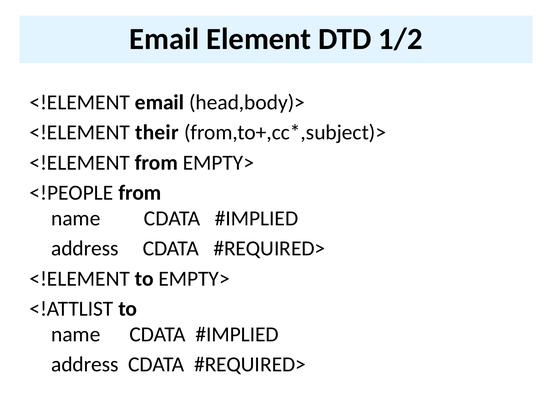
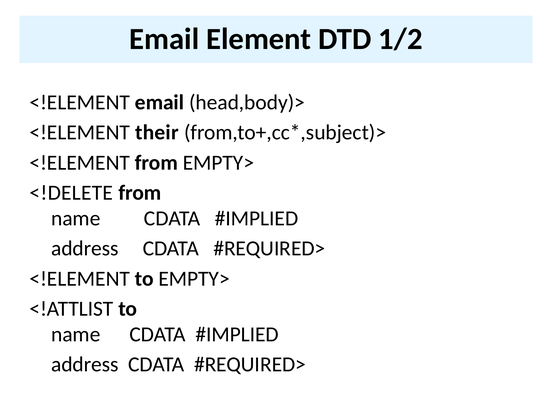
<!PEOPLE: <!PEOPLE -> <!DELETE
